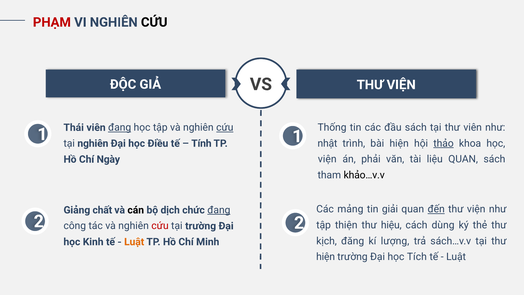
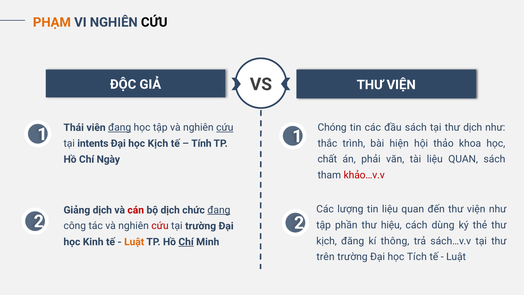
PHẠM colour: red -> orange
Thống: Thống -> Chóng
thư viên: viên -> dịch
tại nghiên: nghiên -> intents
học Điều: Điều -> Kịch
nhật: nhật -> thắc
thảo underline: present -> none
viện at (327, 159): viện -> chất
khảo…v.v colour: black -> red
mảng: mảng -> lượng
tin giải: giải -> liệu
đến underline: present -> none
Giảng chất: chất -> dịch
cán colour: black -> red
thiện: thiện -> phần
lượng: lượng -> thông
Chí at (186, 242) underline: none -> present
hiện at (326, 257): hiện -> trên
